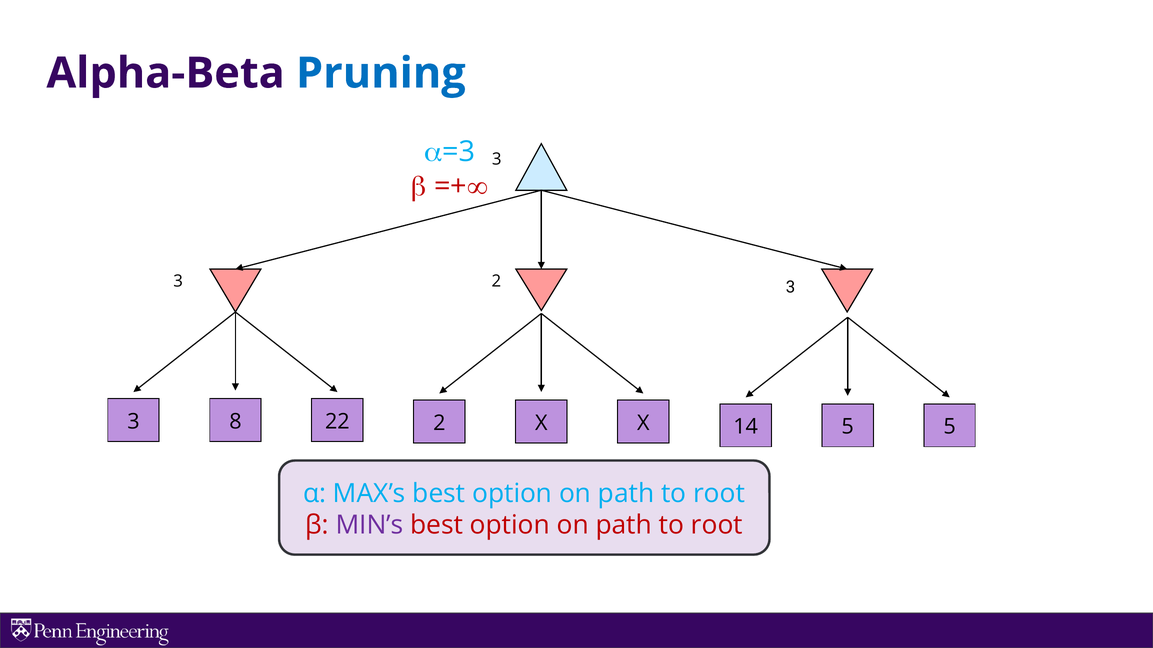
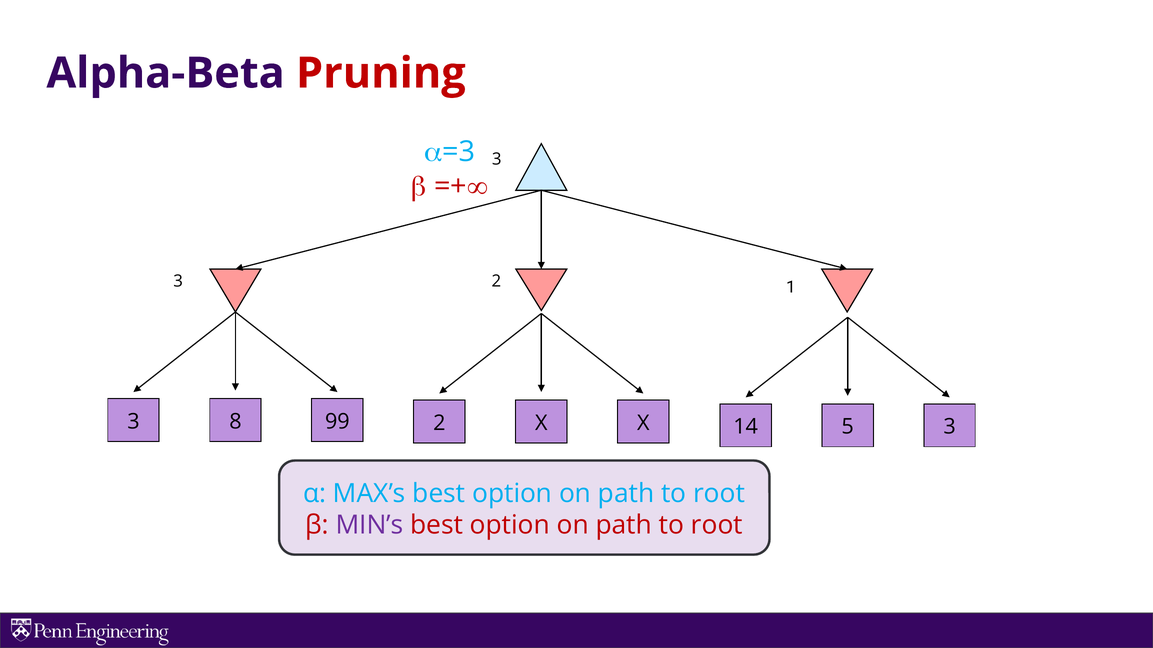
Pruning colour: blue -> red
2 3: 3 -> 1
22: 22 -> 99
5 5: 5 -> 3
